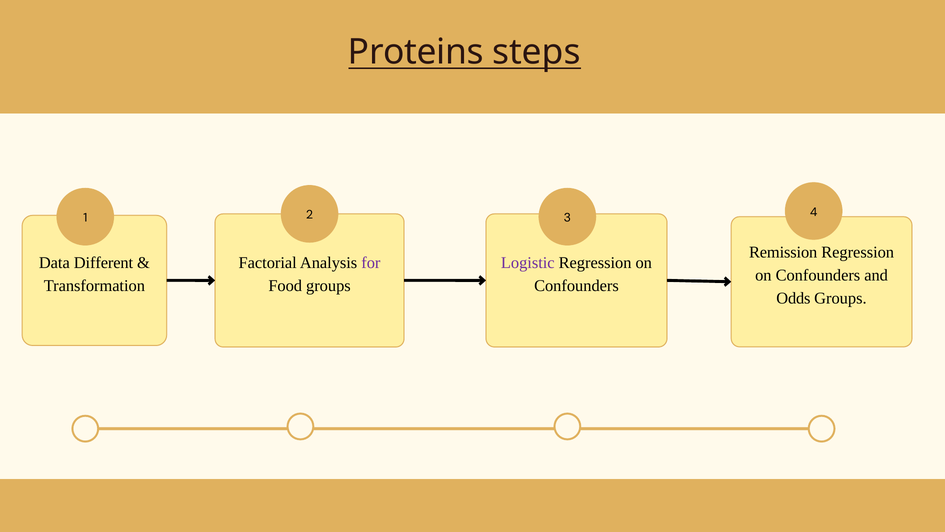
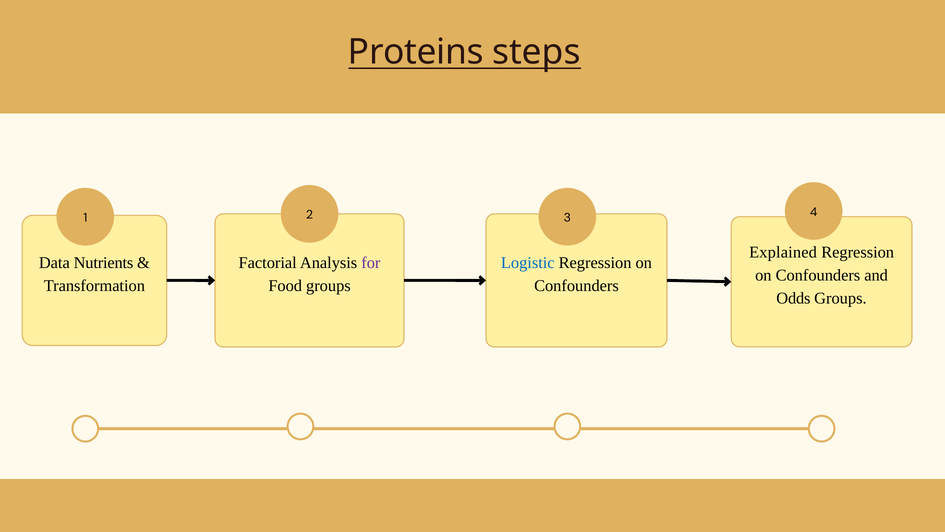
Remission: Remission -> Explained
Different: Different -> Nutrients
Logistic colour: purple -> blue
